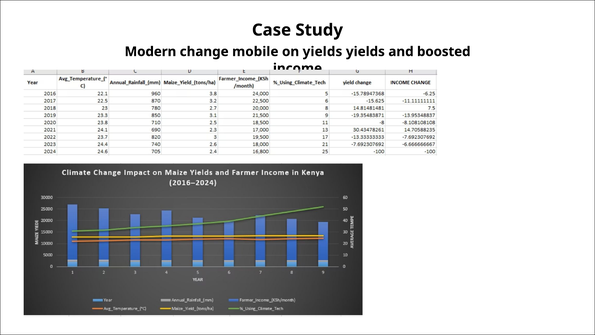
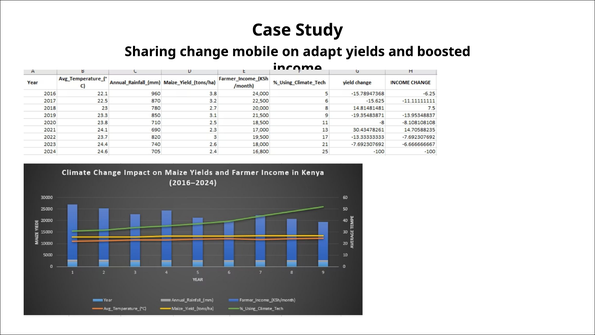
Modern: Modern -> Sharing
on yields: yields -> adapt
